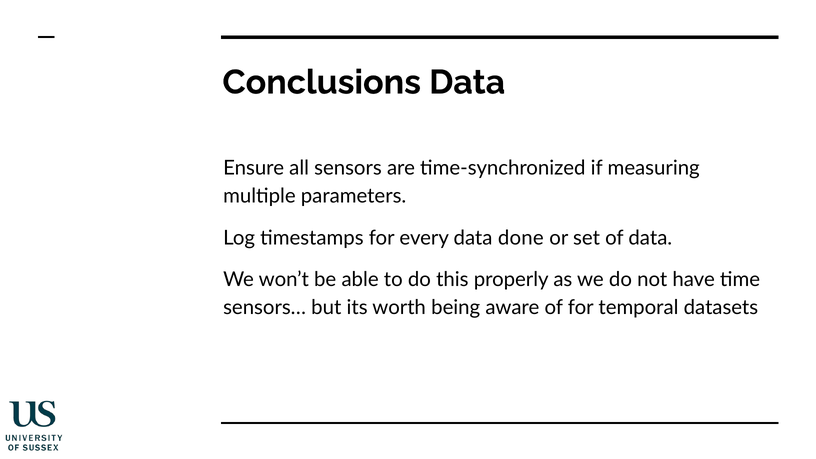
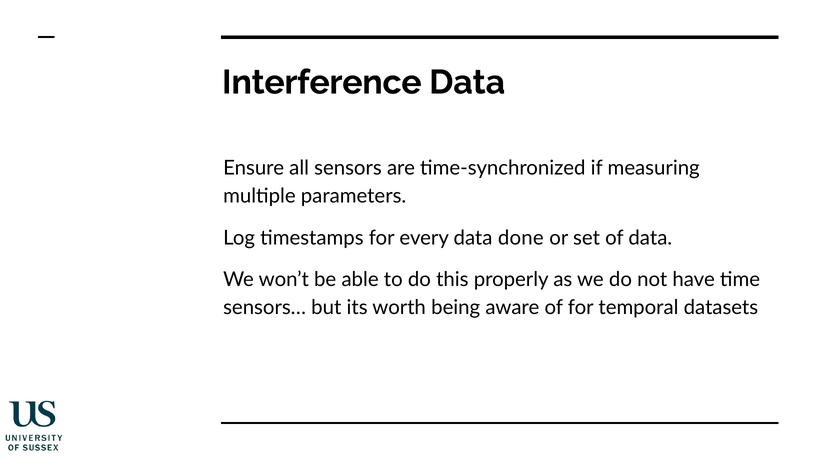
Conclusions: Conclusions -> Interference
